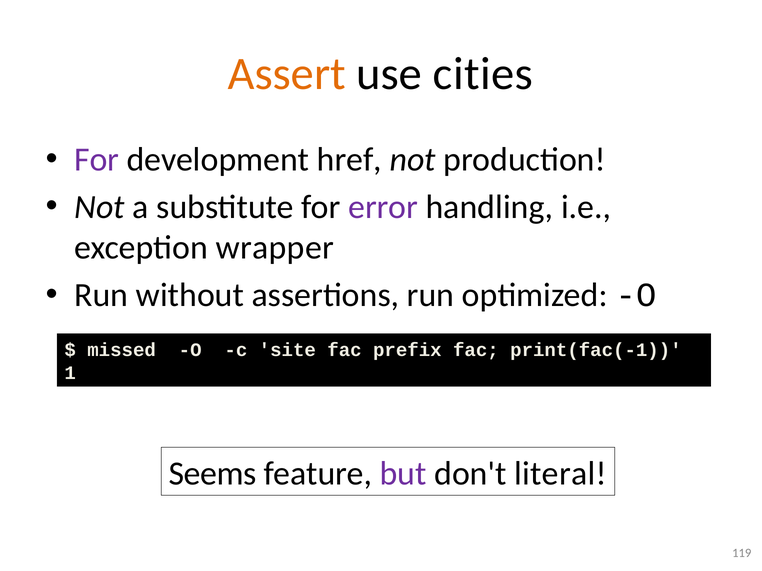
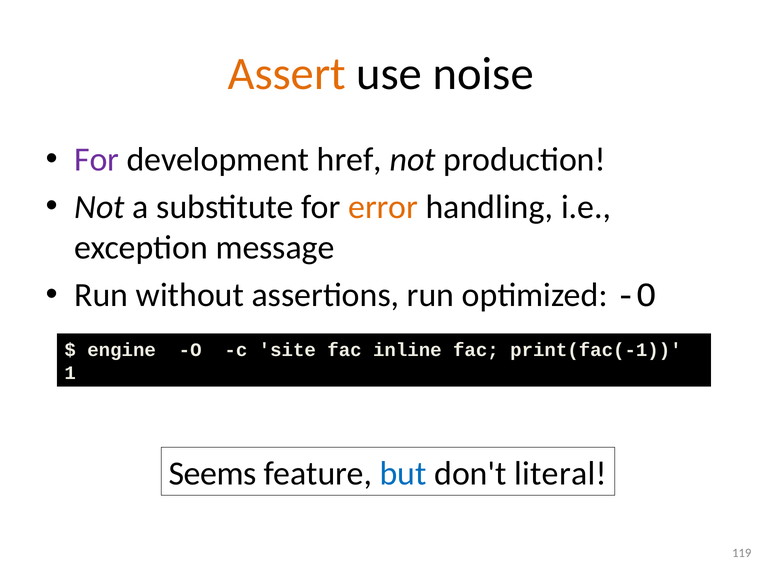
cities: cities -> noise
error colour: purple -> orange
wrapper: wrapper -> message
missed: missed -> engine
prefix: prefix -> inline
but colour: purple -> blue
